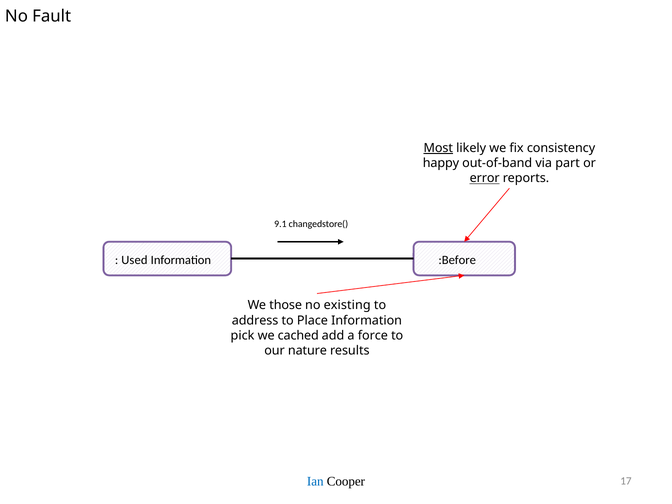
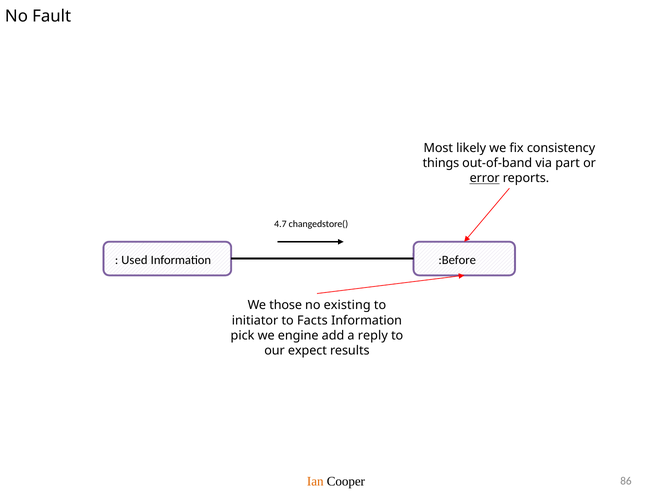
Most underline: present -> none
happy: happy -> things
9.1: 9.1 -> 4.7
address: address -> initiator
Place: Place -> Facts
cached: cached -> engine
force: force -> reply
nature: nature -> expect
Ian colour: blue -> orange
17: 17 -> 86
